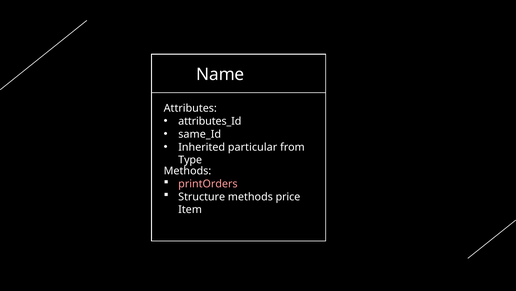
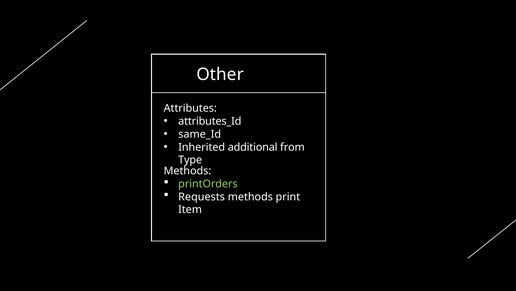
Name: Name -> Other
particular: particular -> additional
printOrders colour: pink -> light green
Structure: Structure -> Requests
price: price -> print
